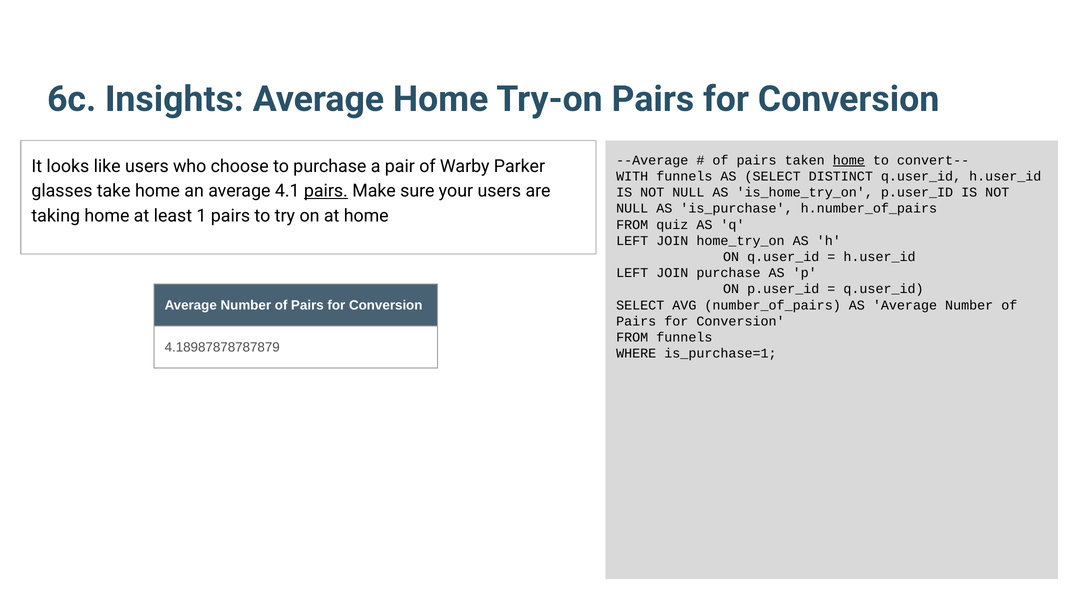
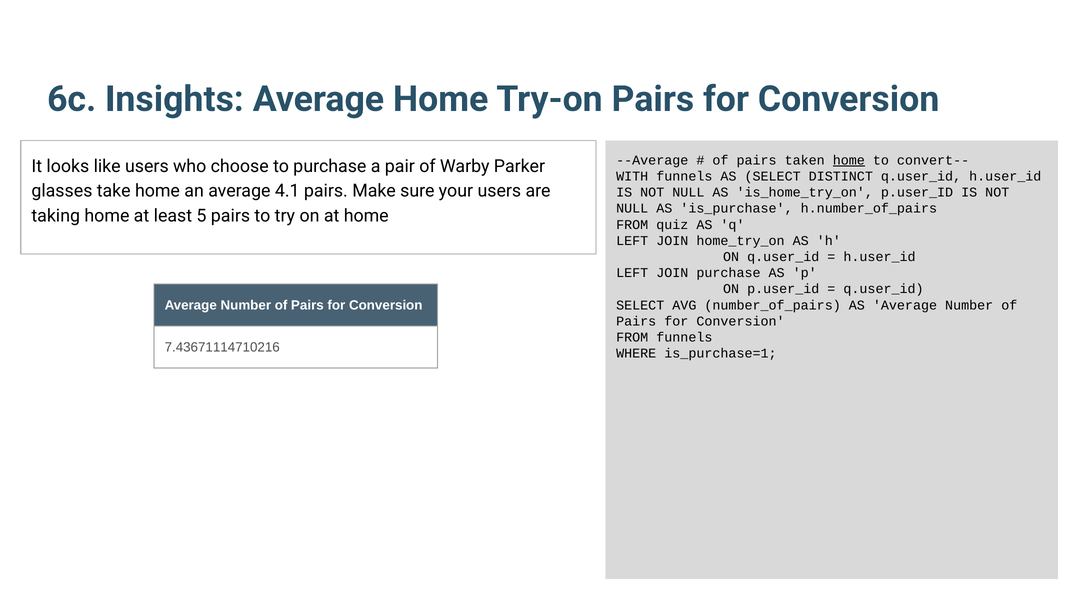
pairs at (326, 191) underline: present -> none
1: 1 -> 5
4.18987878787879: 4.18987878787879 -> 7.43671114710216
